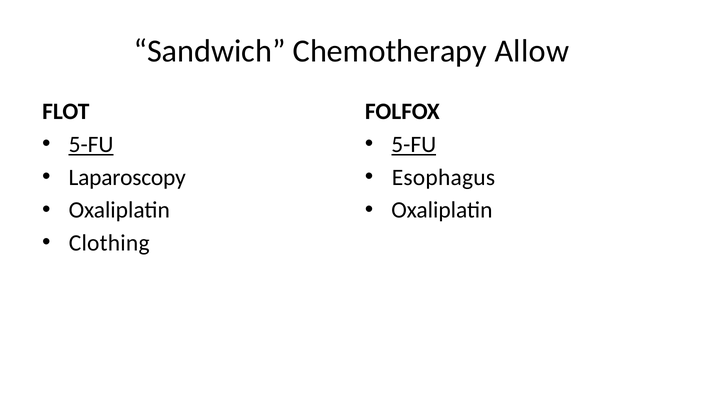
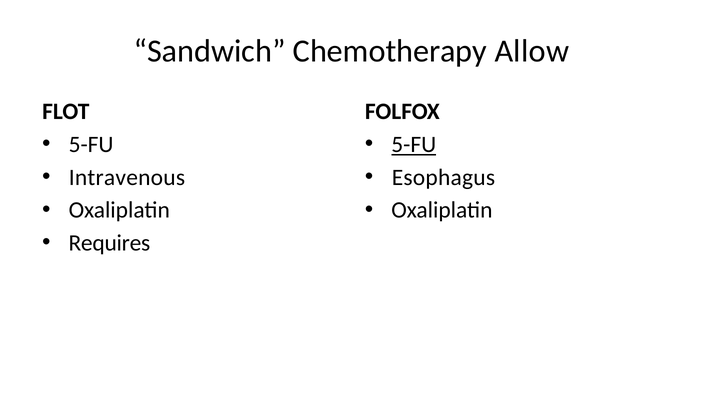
5-FU at (91, 145) underline: present -> none
Laparoscopy: Laparoscopy -> Intravenous
Clothing: Clothing -> Requires
